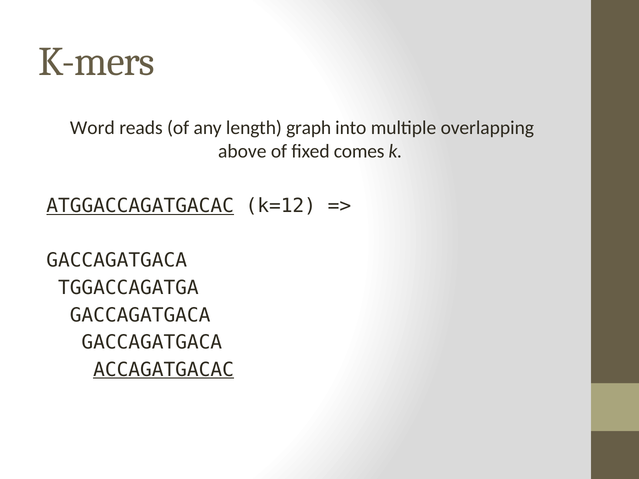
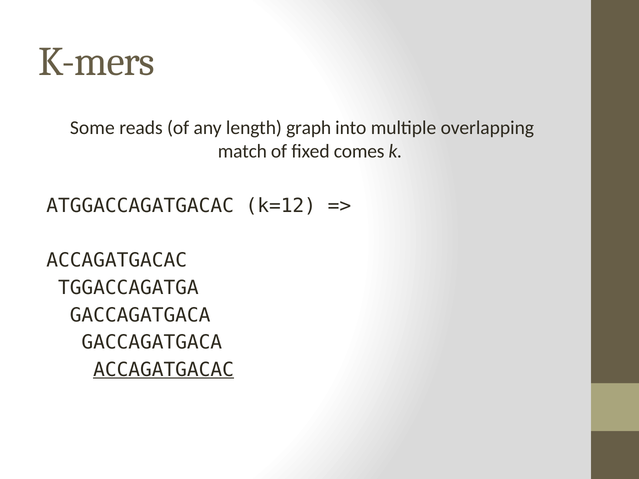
Word: Word -> Some
above: above -> match
ATGGACCAGATGACAC underline: present -> none
GACCAGATGACA at (117, 261): GACCAGATGACA -> ACCAGATGACAC
